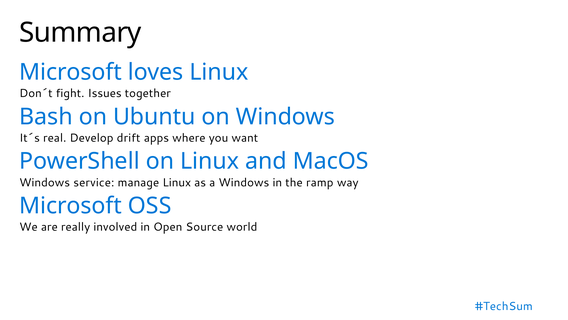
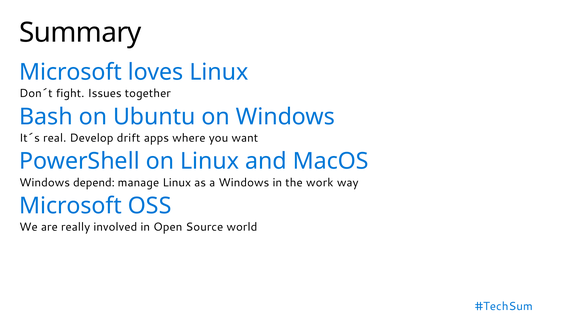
service: service -> depend
ramp: ramp -> work
